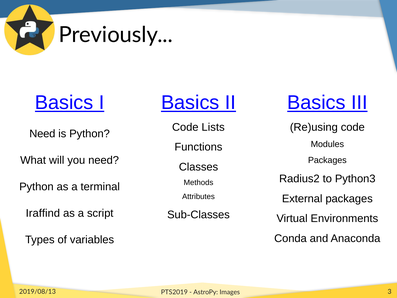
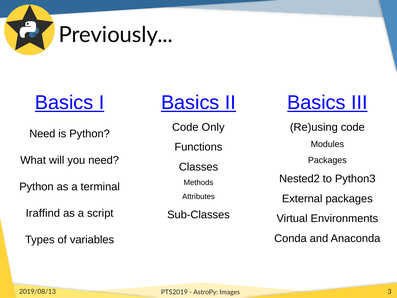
Lists: Lists -> Only
Radius2: Radius2 -> Nested2
